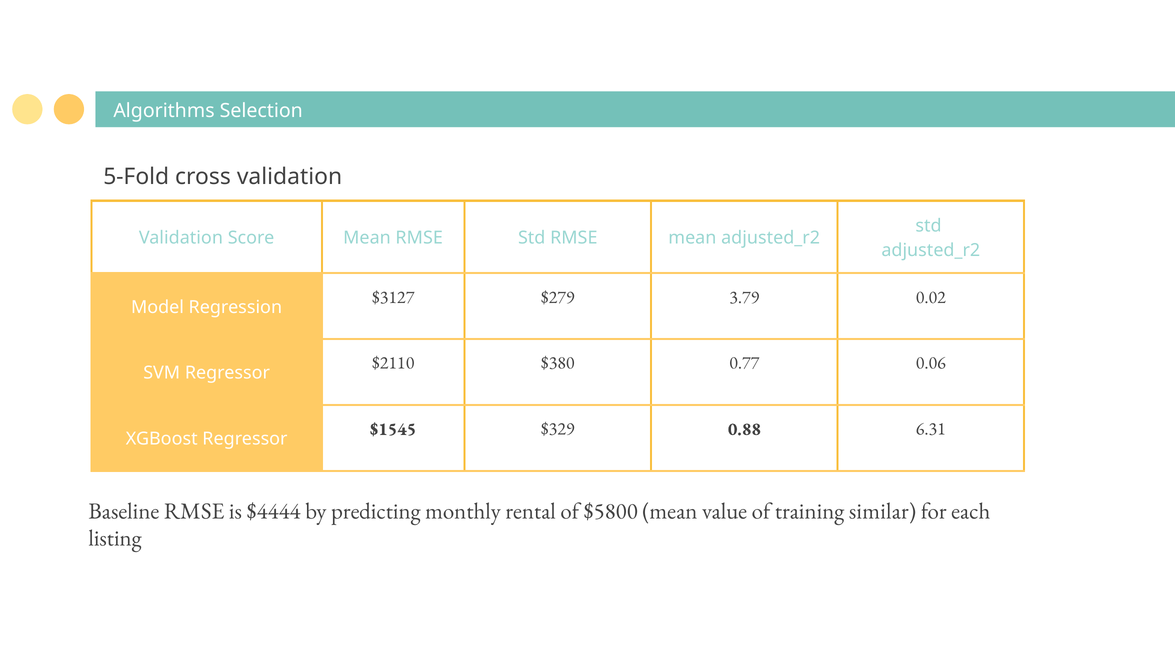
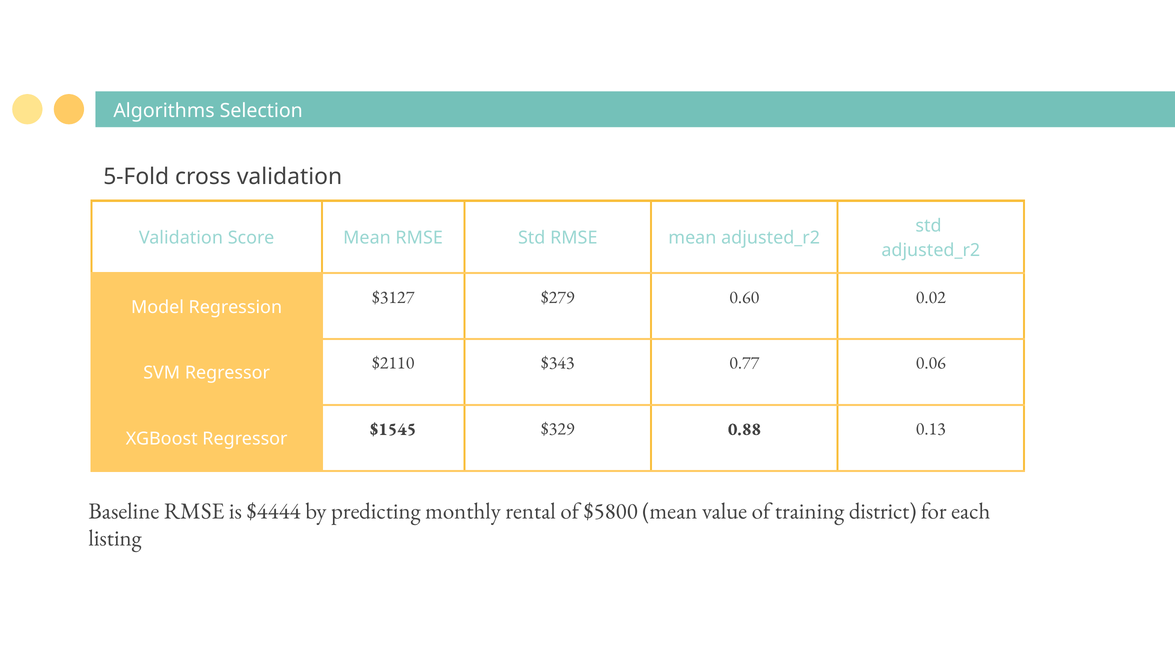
3.79: 3.79 -> 0.60
$380: $380 -> $343
6.31: 6.31 -> 0.13
similar: similar -> district
